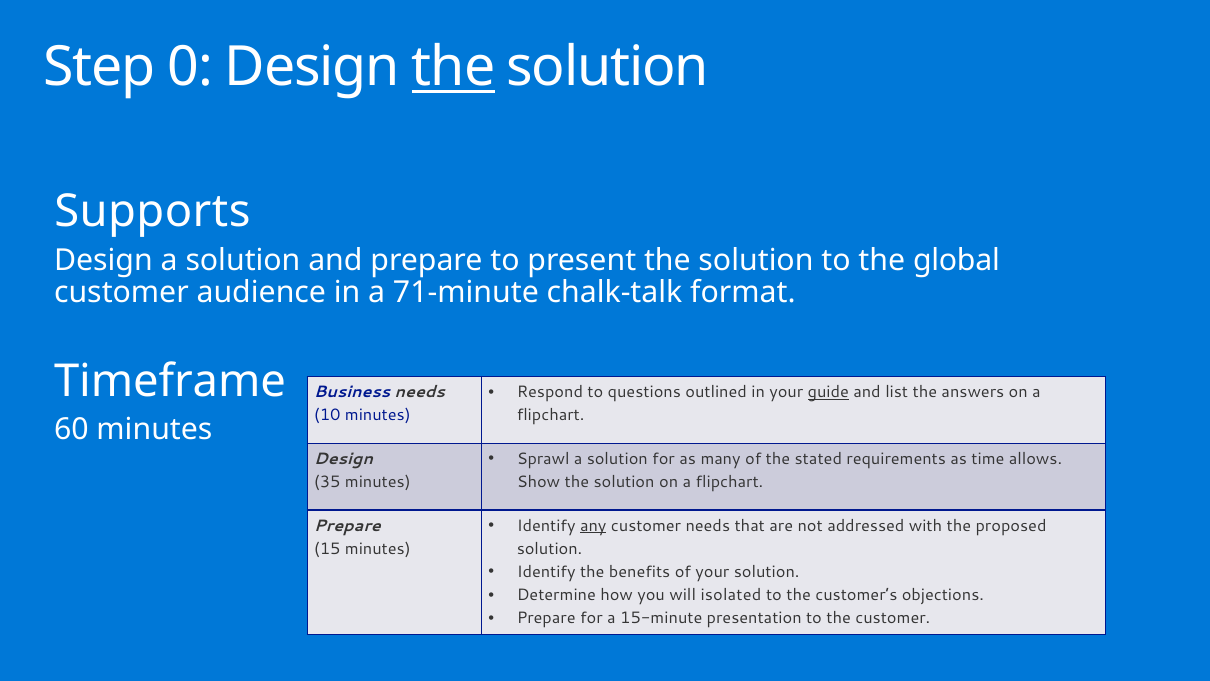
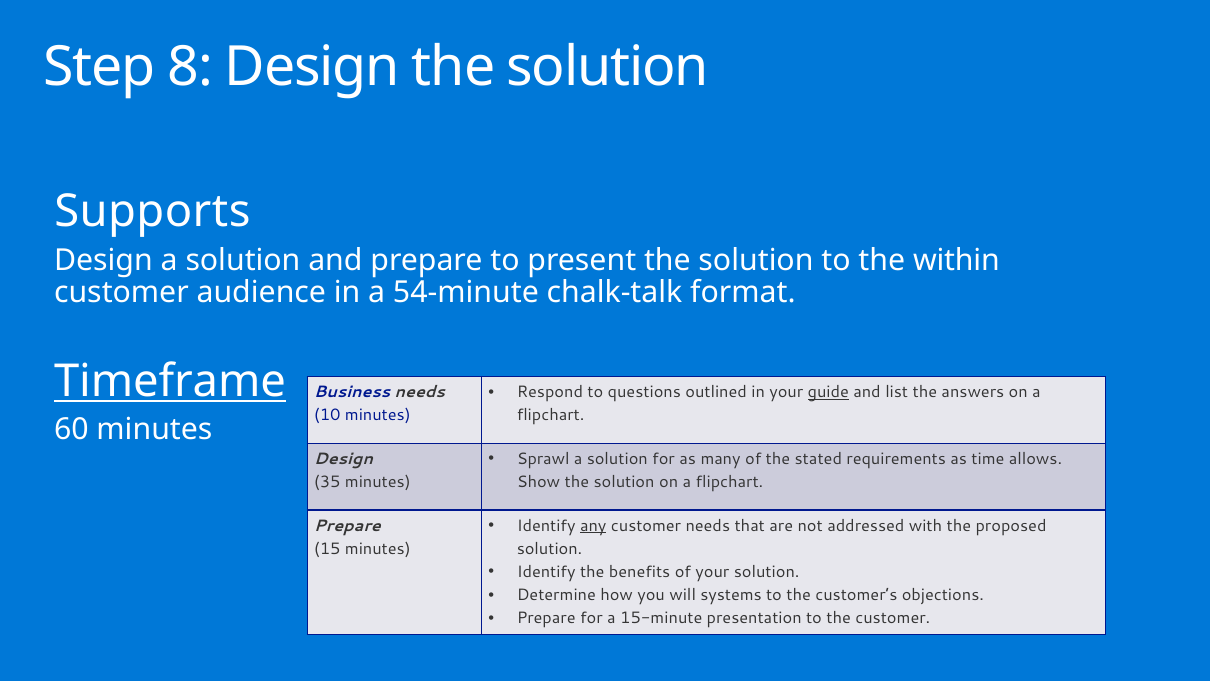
0: 0 -> 8
the at (453, 67) underline: present -> none
global: global -> within
71-minute: 71-minute -> 54-minute
Timeframe underline: none -> present
isolated: isolated -> systems
